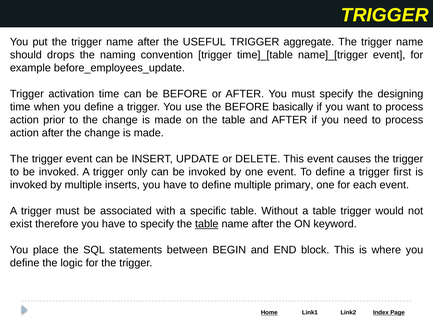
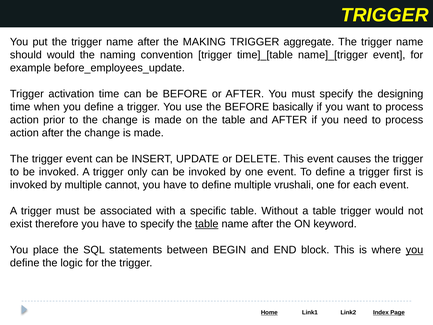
USEFUL: USEFUL -> MAKING
should drops: drops -> would
inserts: inserts -> cannot
primary: primary -> vrushali
you at (414, 250) underline: none -> present
